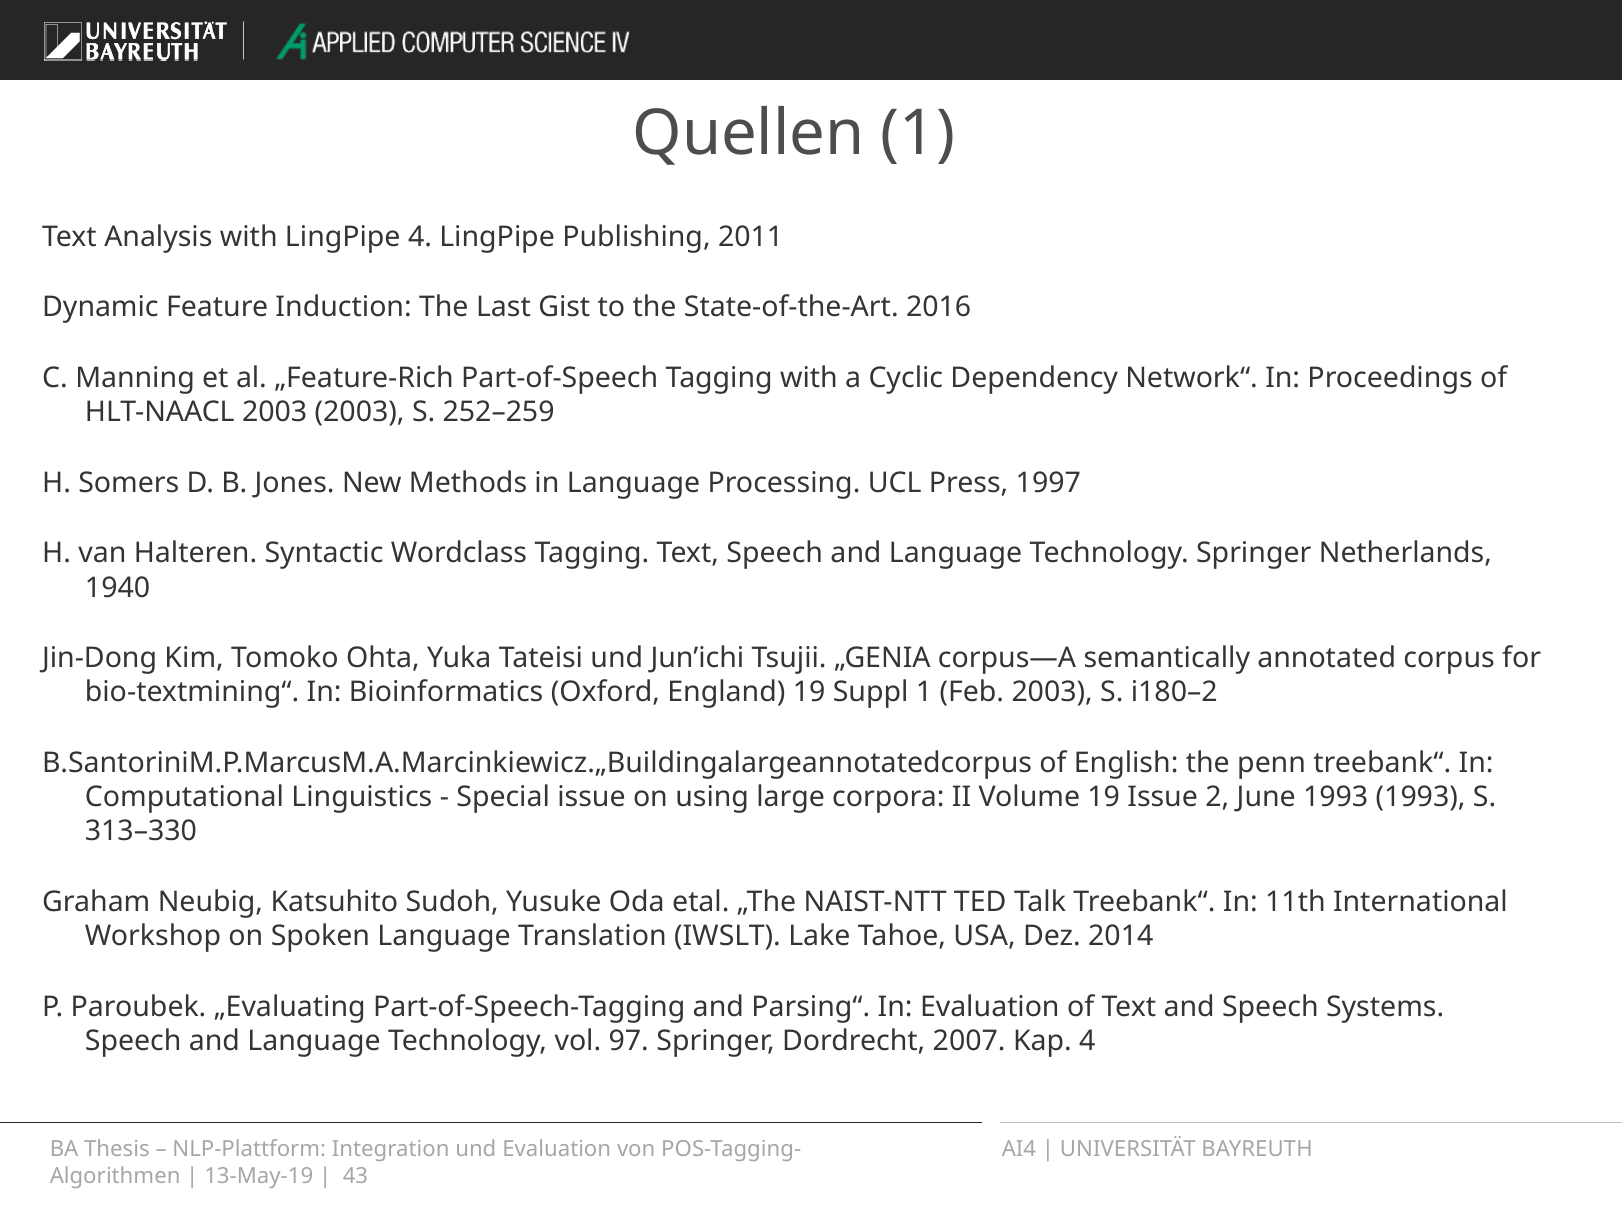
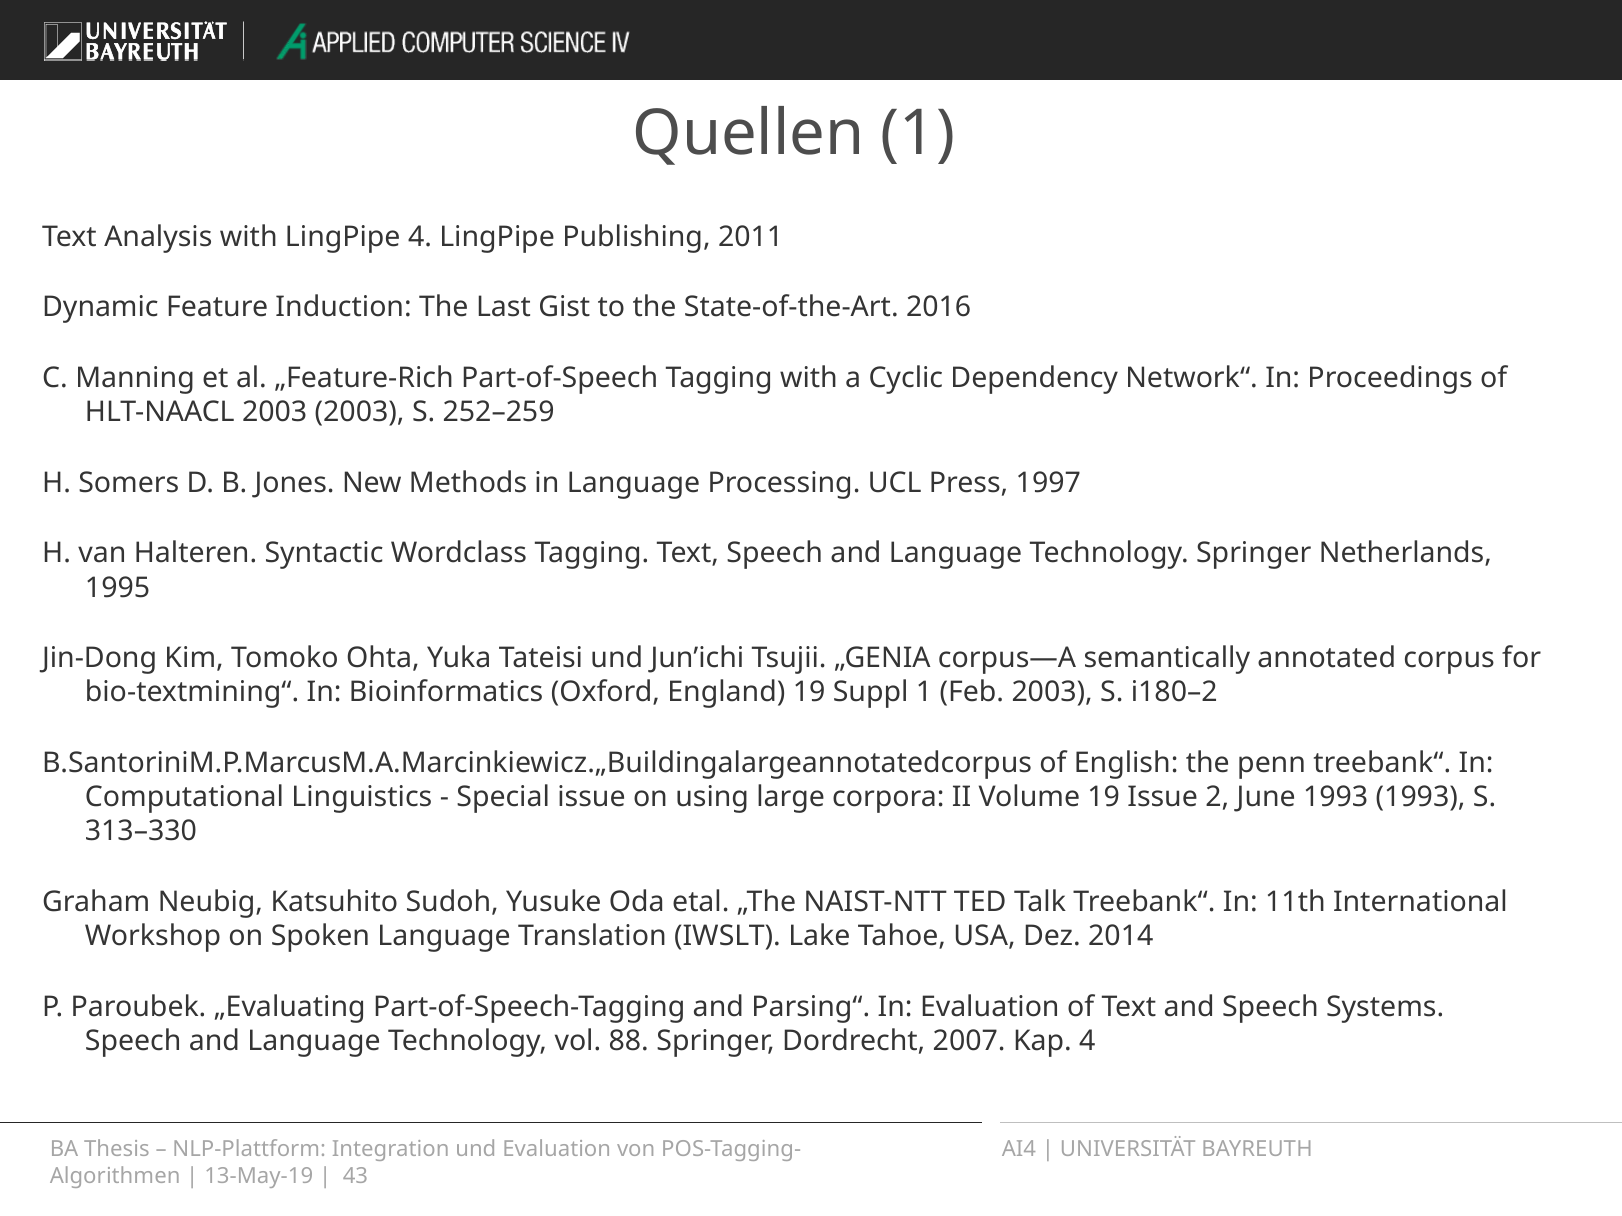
1940: 1940 -> 1995
97: 97 -> 88
